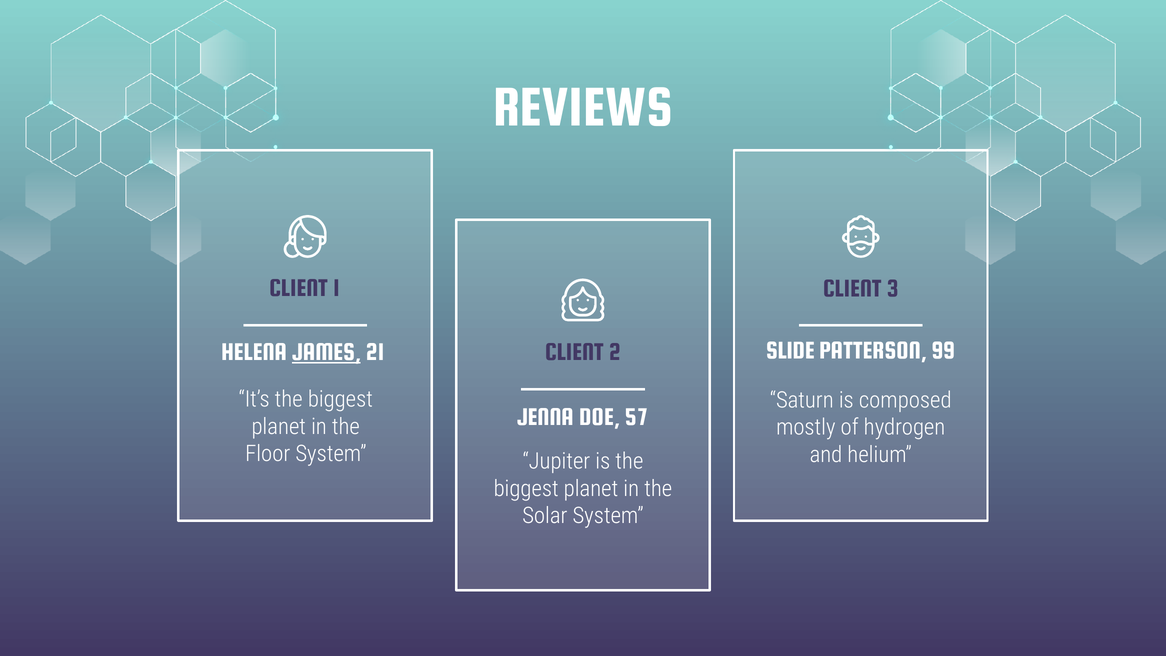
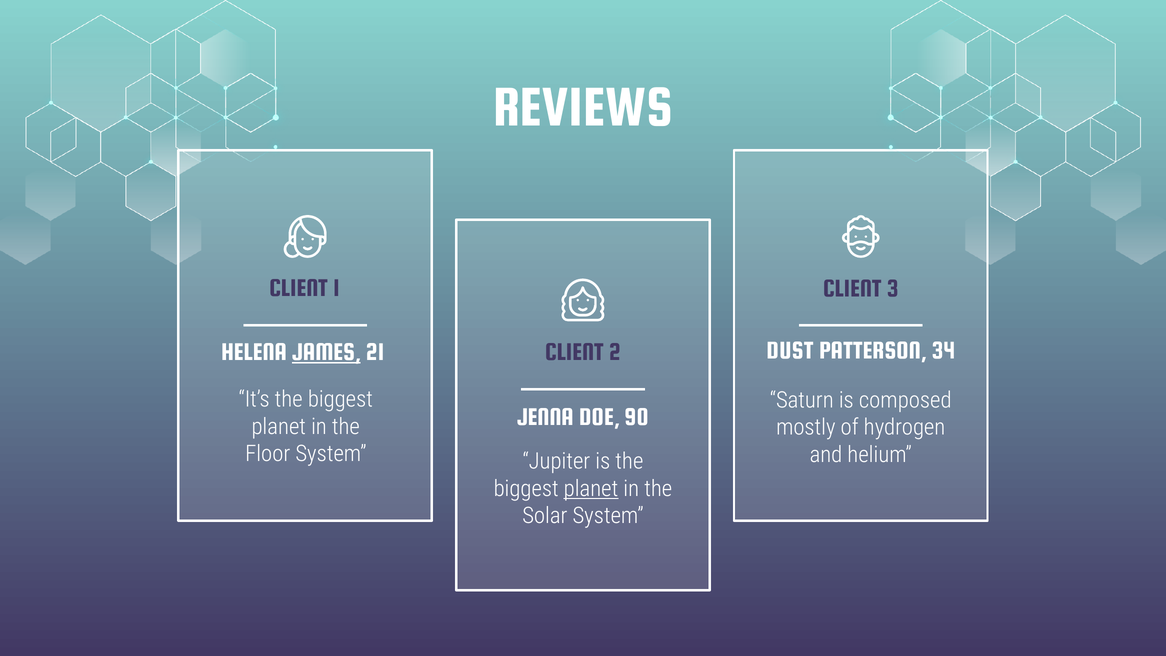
SLIDE: SLIDE -> DUST
99: 99 -> 34
57: 57 -> 90
planet at (591, 489) underline: none -> present
